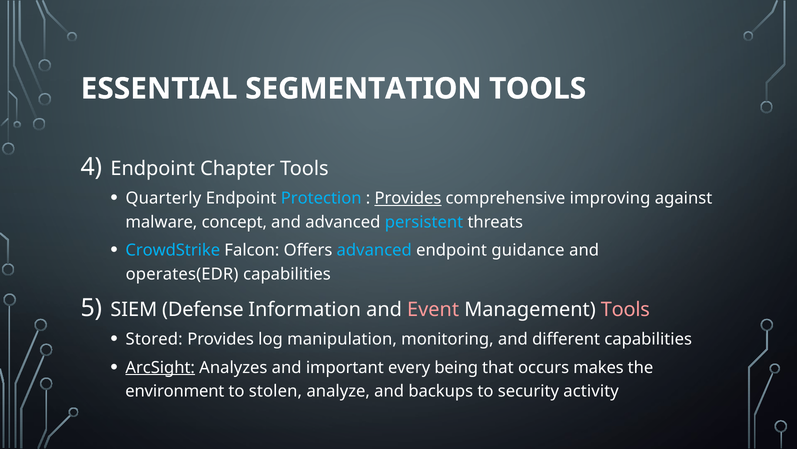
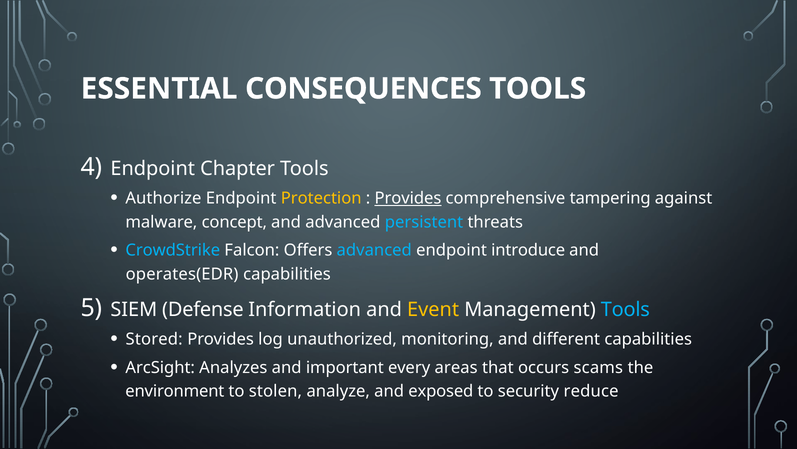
SEGMENTATION: SEGMENTATION -> CONSEQUENCES
Quarterly: Quarterly -> Authorize
Protection colour: light blue -> yellow
improving: improving -> tampering
guidance: guidance -> introduce
Event colour: pink -> yellow
Tools at (625, 309) colour: pink -> light blue
manipulation: manipulation -> unauthorized
ArcSight underline: present -> none
being: being -> areas
makes: makes -> scams
backups: backups -> exposed
activity: activity -> reduce
